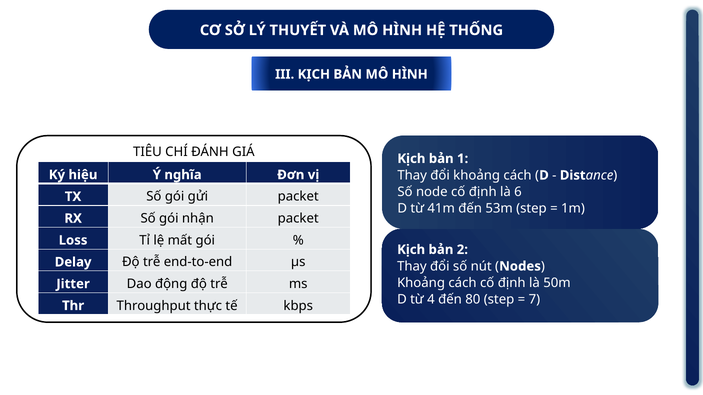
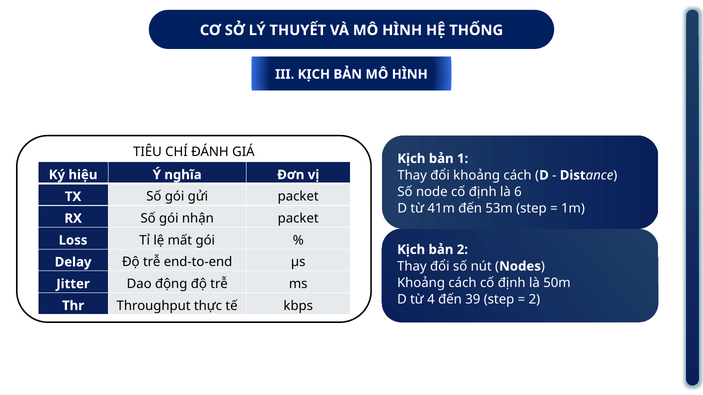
80: 80 -> 39
7 at (534, 300): 7 -> 2
